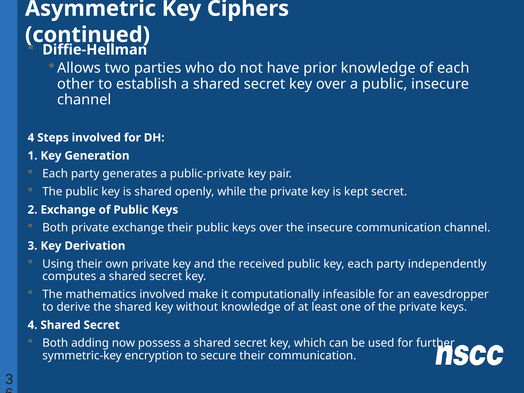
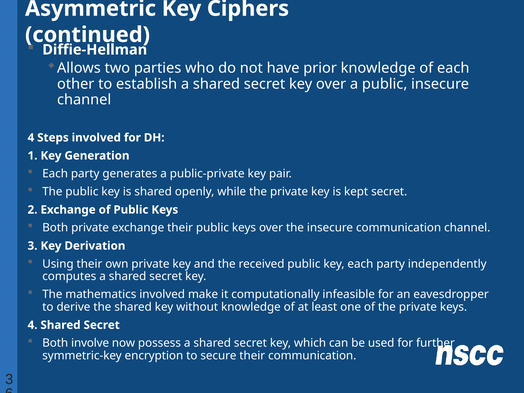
adding: adding -> involve
